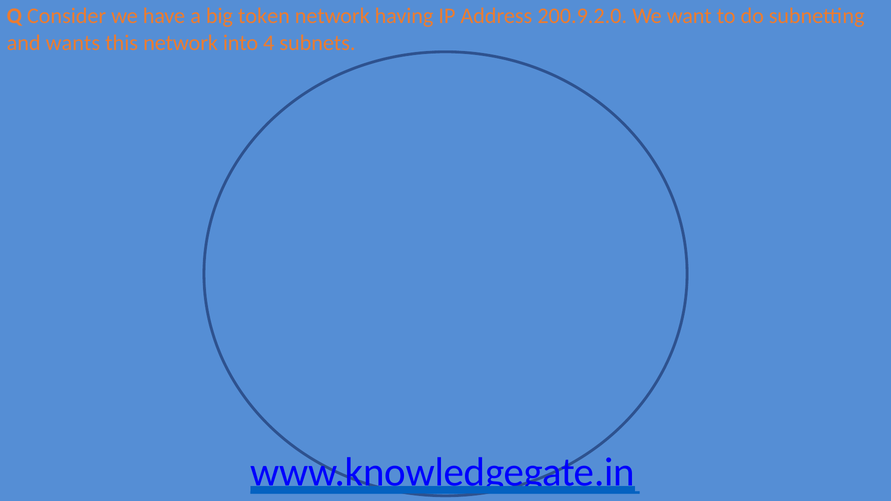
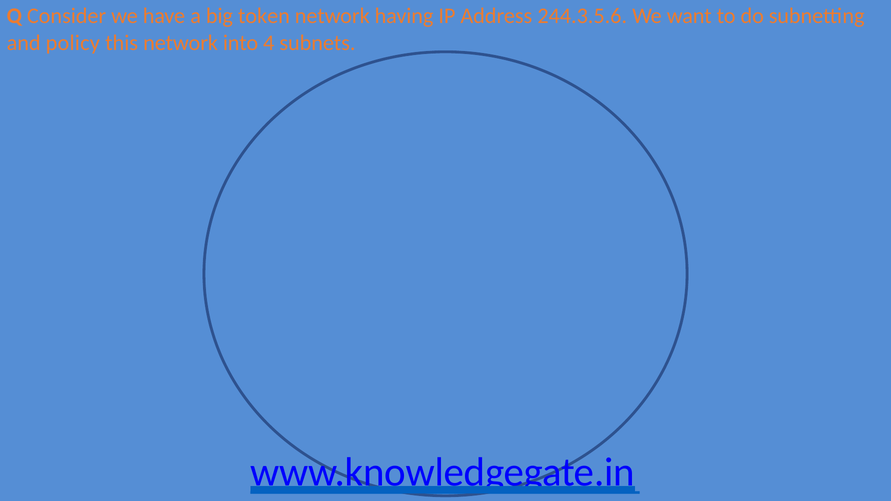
200.9.2.0: 200.9.2.0 -> 244.3.5.6
wants: wants -> policy
